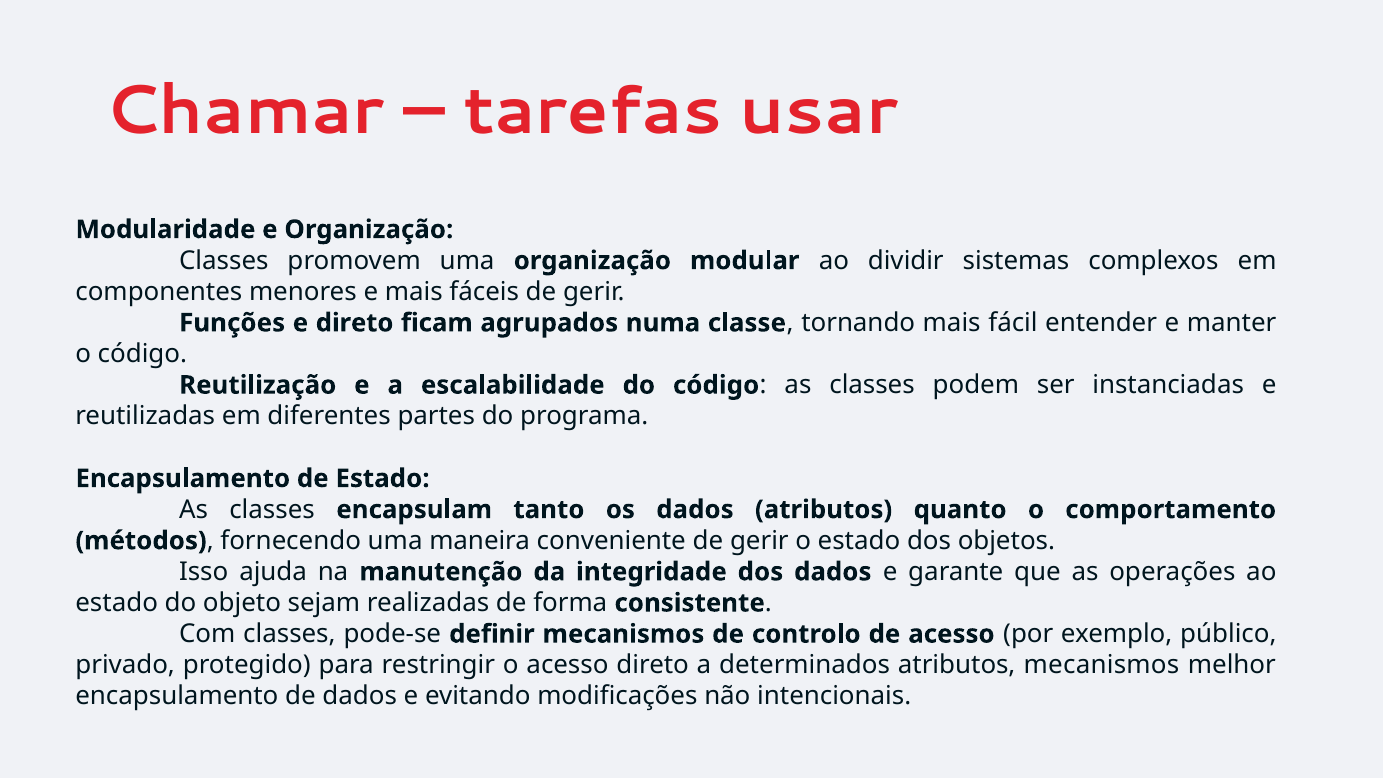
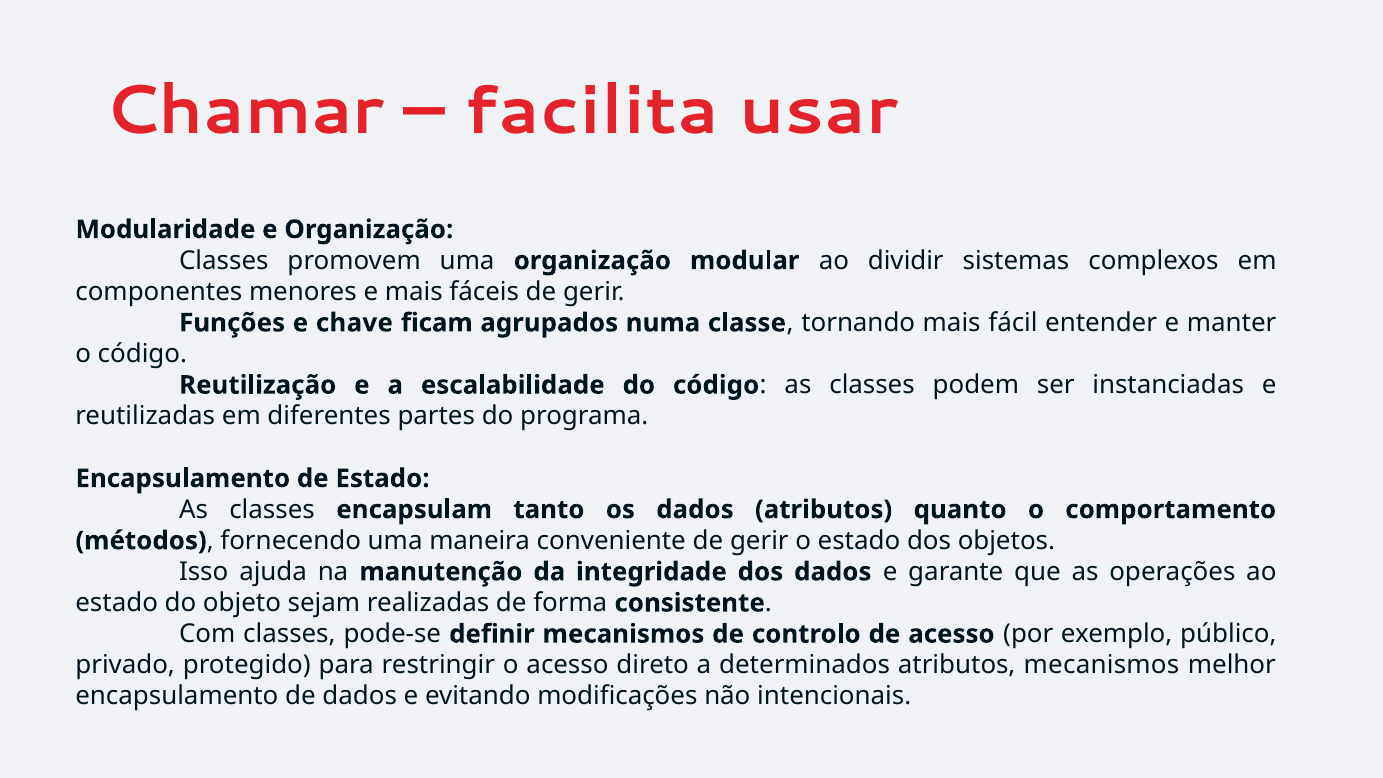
tarefas: tarefas -> facilita
e direto: direto -> chave
